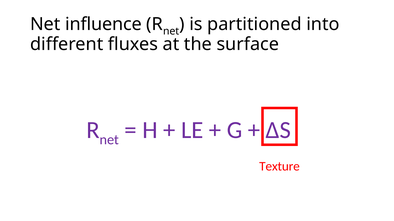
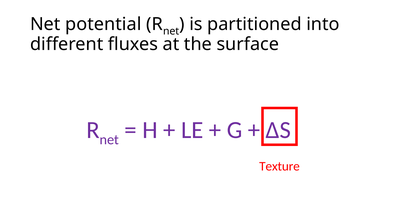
influence: influence -> potential
